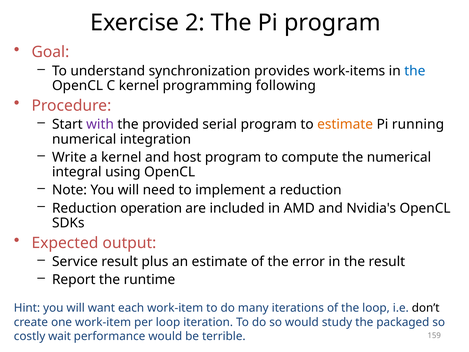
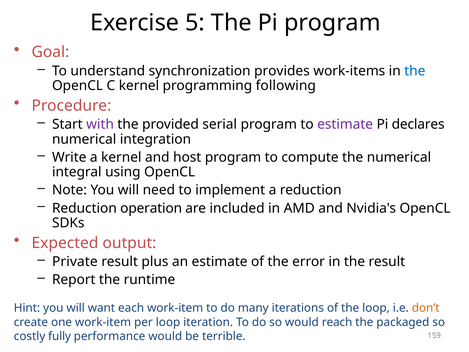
2: 2 -> 5
estimate at (345, 124) colour: orange -> purple
running: running -> declares
Service: Service -> Private
don’t colour: black -> orange
study: study -> reach
wait: wait -> fully
